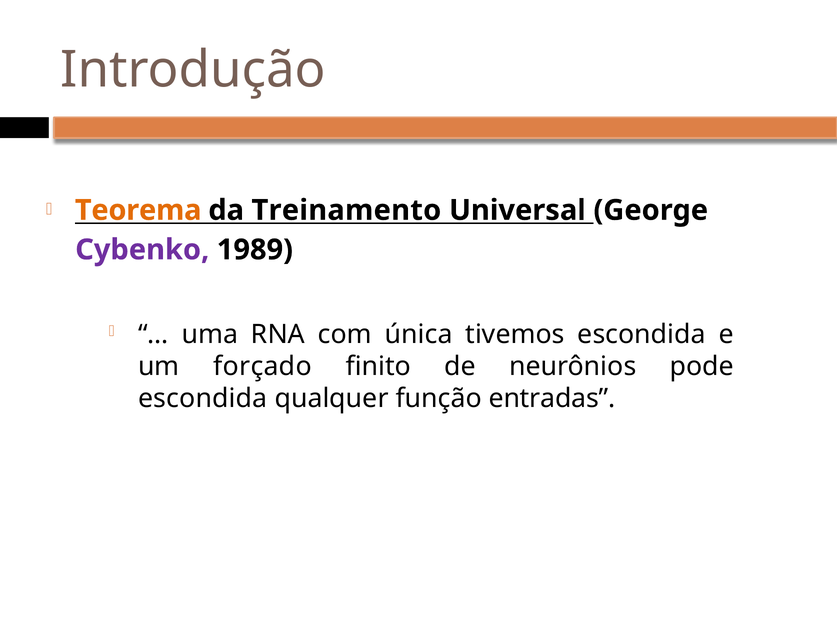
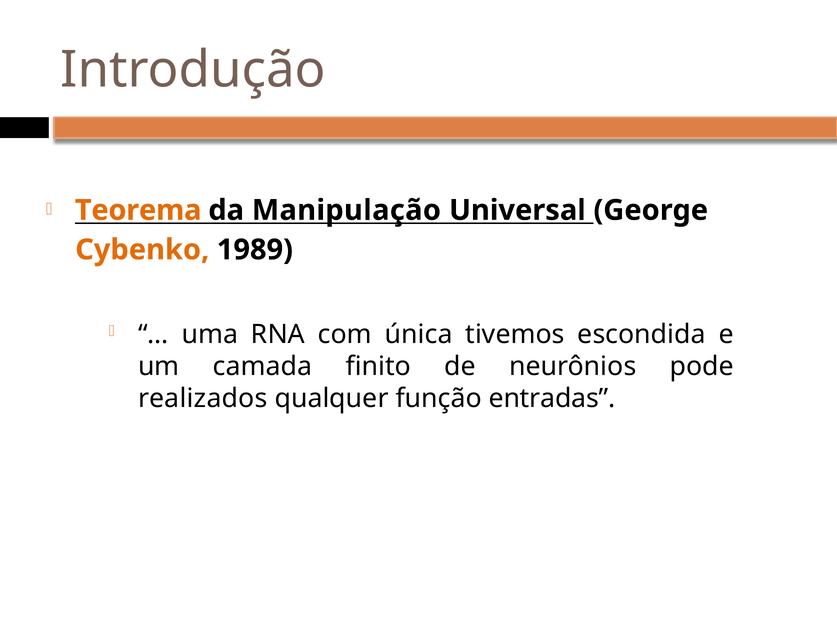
Treinamento: Treinamento -> Manipulação
Cybenko colour: purple -> orange
forçado: forçado -> camada
escondida at (203, 398): escondida -> realizados
